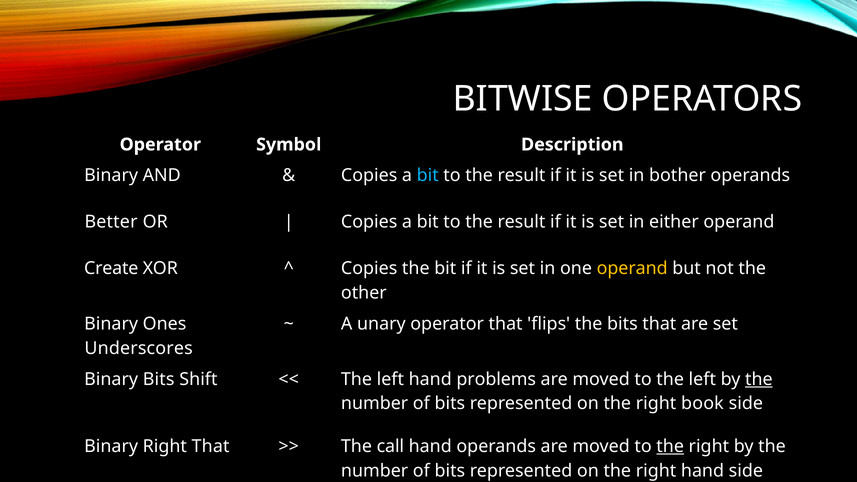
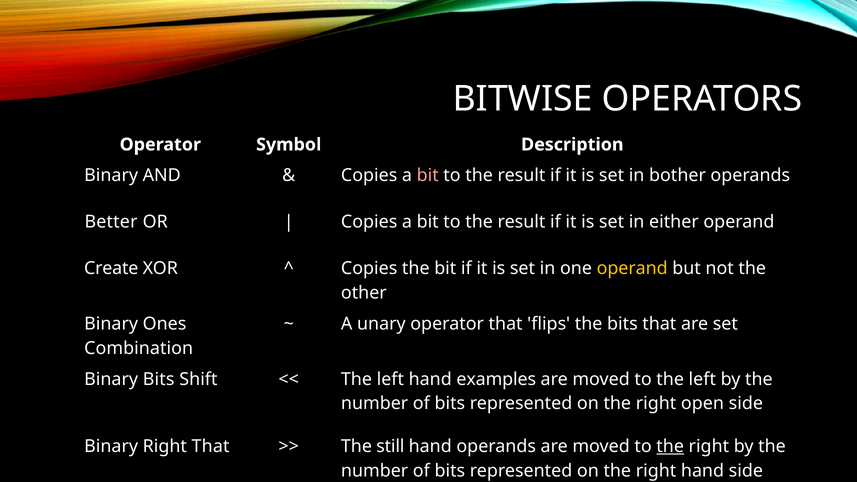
bit at (428, 175) colour: light blue -> pink
Underscores: Underscores -> Combination
problems: problems -> examples
the at (759, 379) underline: present -> none
book: book -> open
call: call -> still
